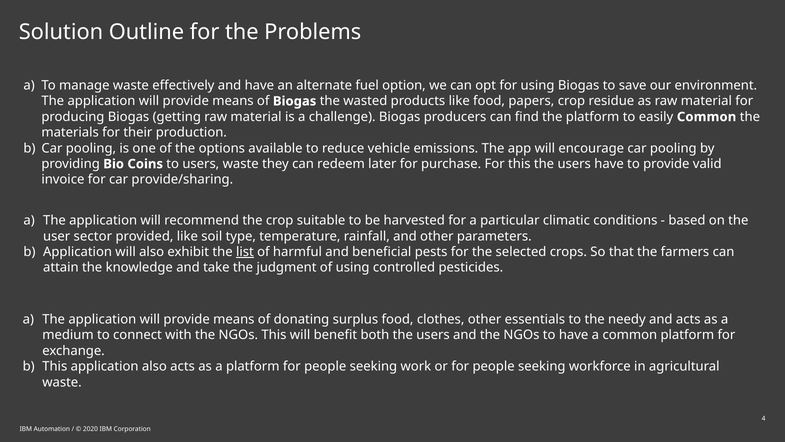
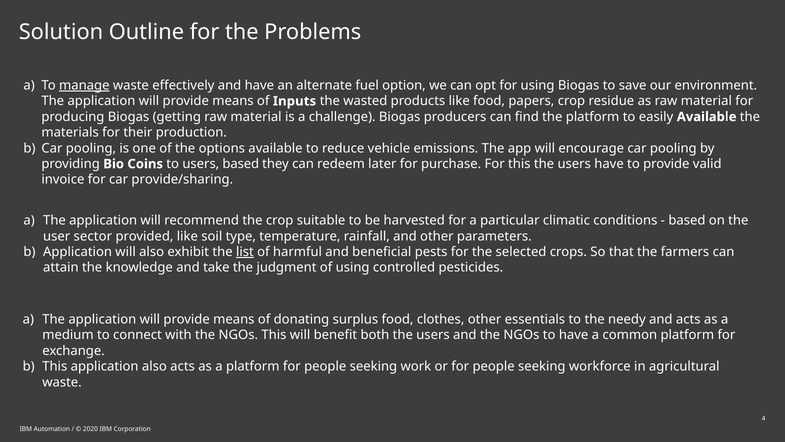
manage underline: none -> present
of Biogas: Biogas -> Inputs
easily Common: Common -> Available
users waste: waste -> based
